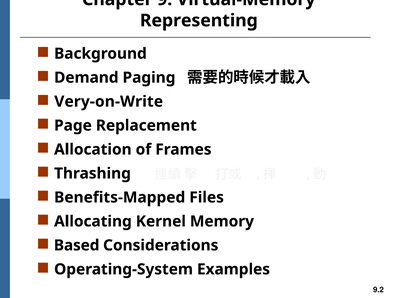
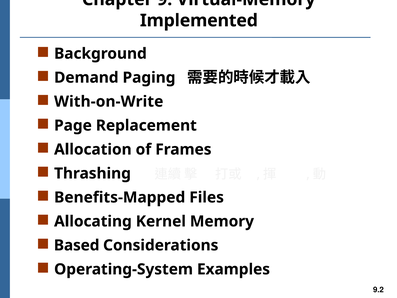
Representing: Representing -> Implemented
Very-on-Write: Very-on-Write -> With-on-Write
